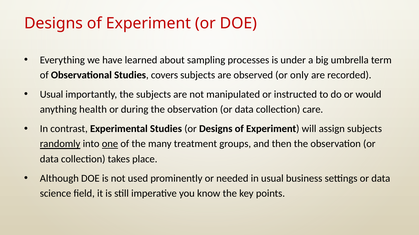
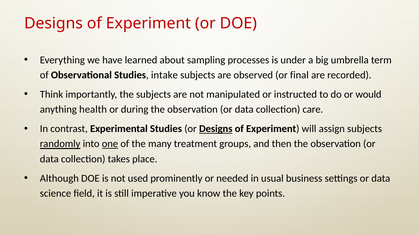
covers: covers -> intake
only: only -> final
Usual at (52, 95): Usual -> Think
Designs at (216, 129) underline: none -> present
